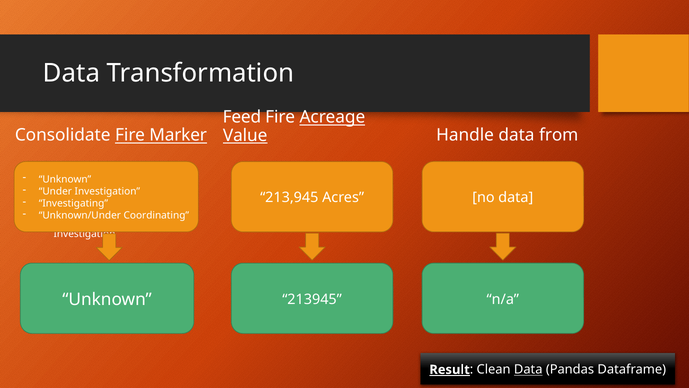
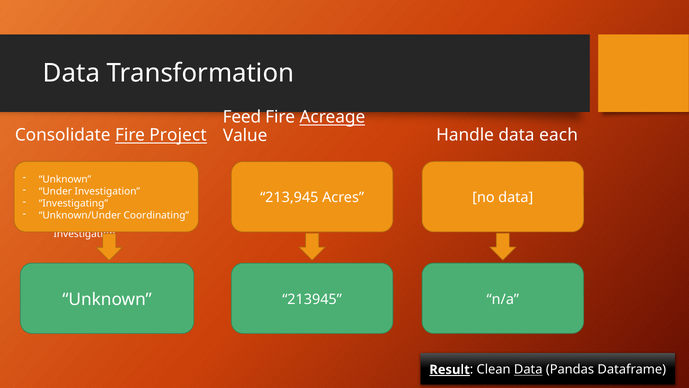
Marker: Marker -> Project
Value underline: present -> none
from: from -> each
